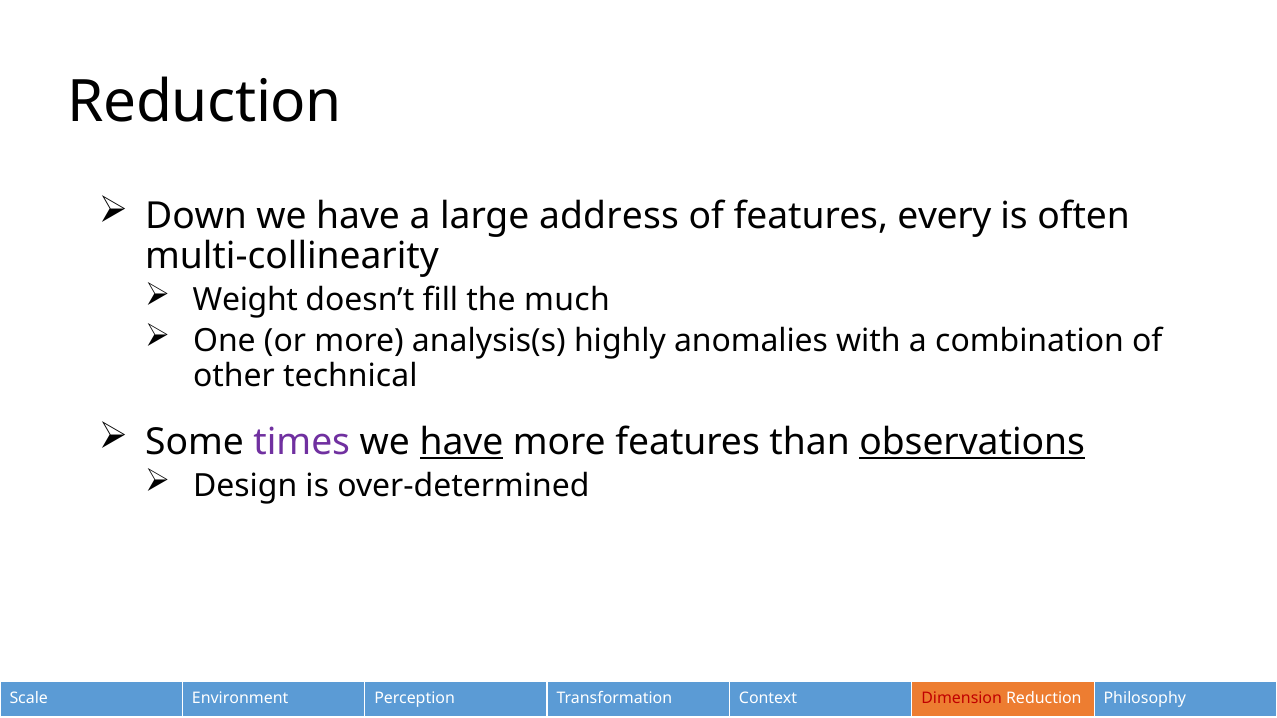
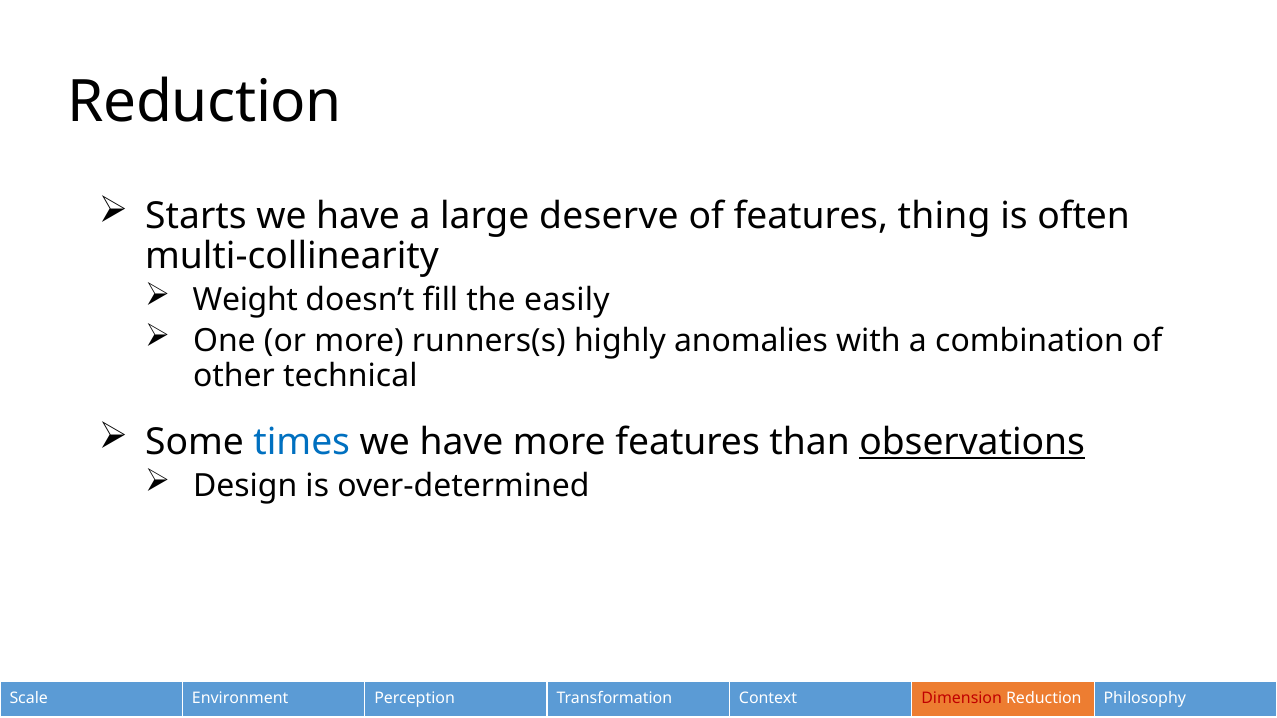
Down: Down -> Starts
address: address -> deserve
every: every -> thing
much: much -> easily
analysis(s: analysis(s -> runners(s
times colour: purple -> blue
have at (461, 442) underline: present -> none
